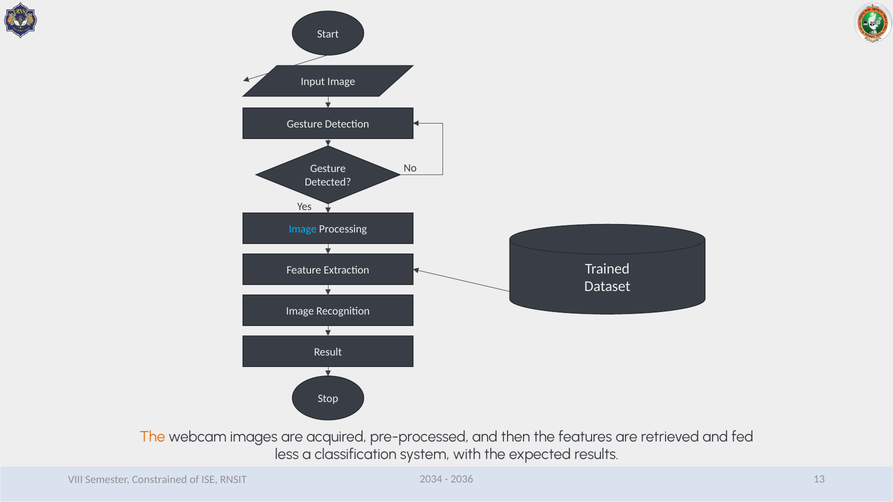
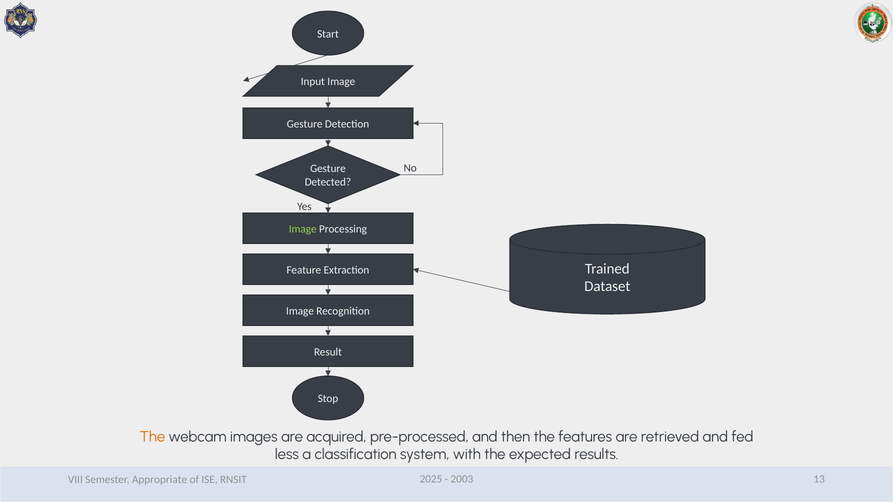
Image at (303, 229) colour: light blue -> light green
2034: 2034 -> 2025
2036: 2036 -> 2003
Constrained: Constrained -> Appropriate
